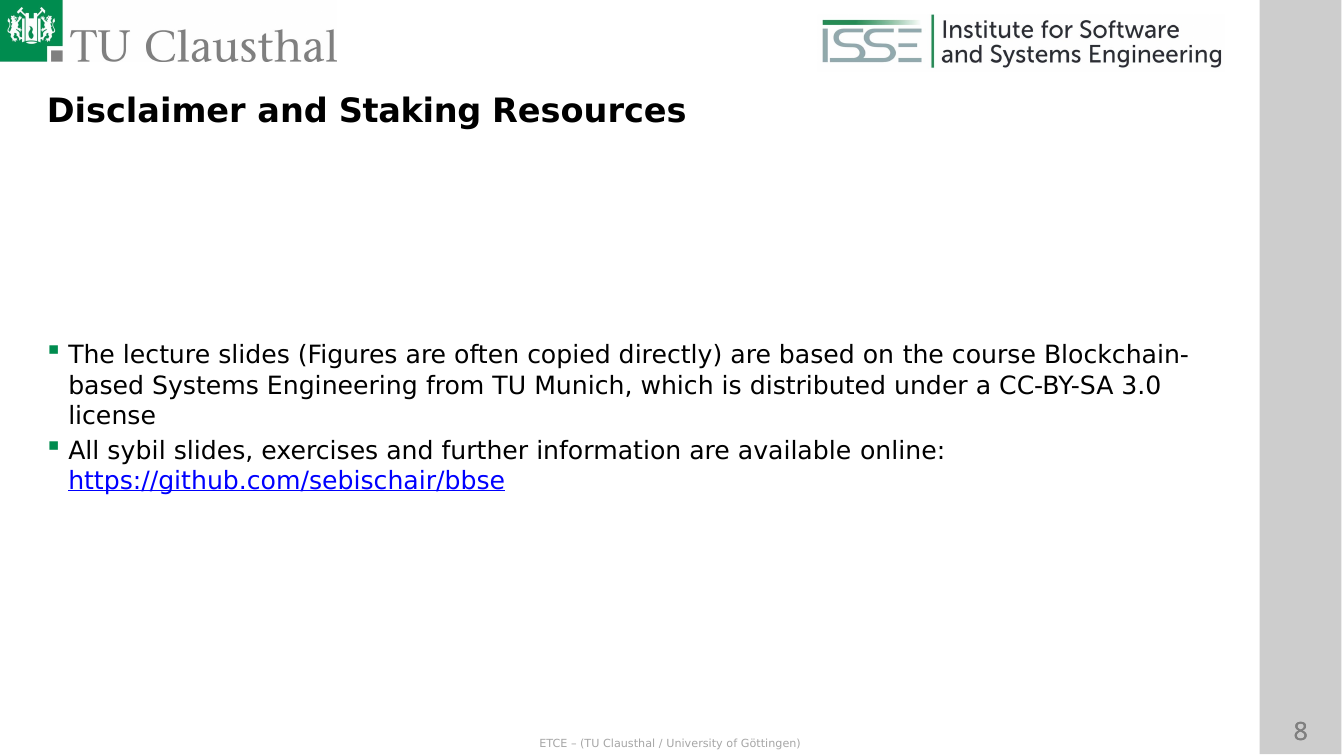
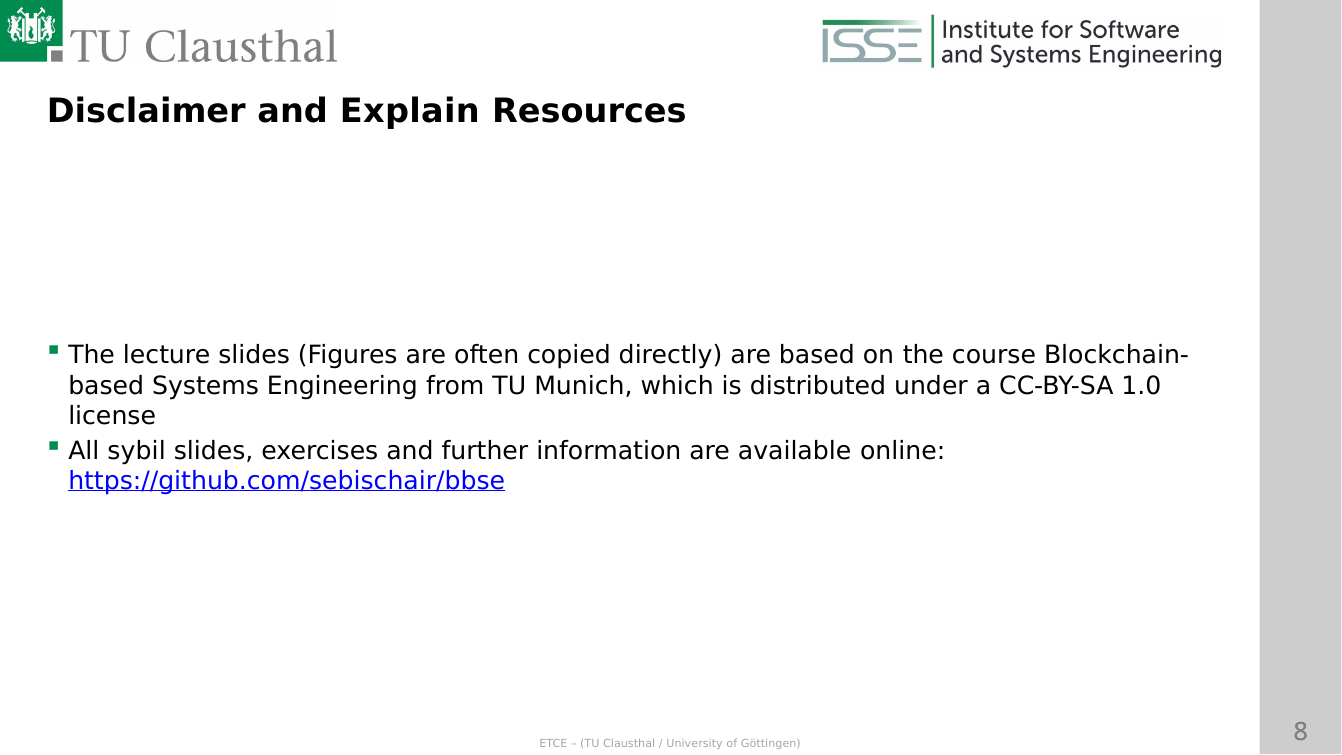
Staking: Staking -> Explain
3.0: 3.0 -> 1.0
